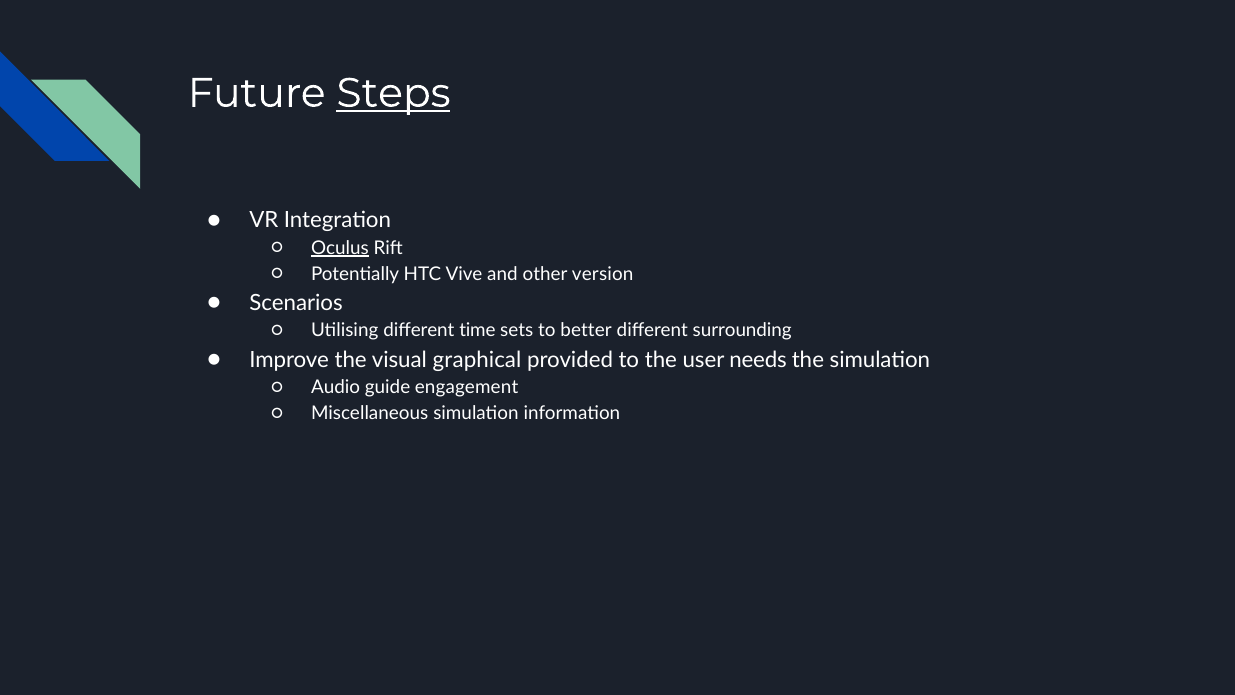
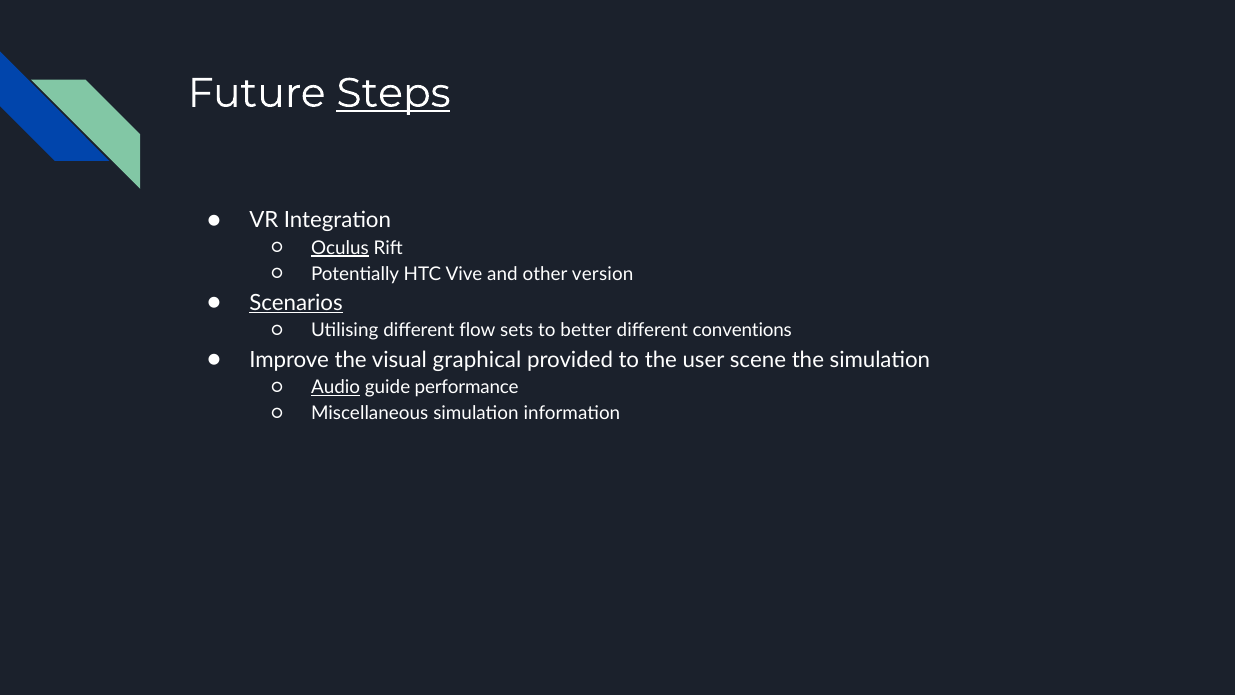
Scenarios underline: none -> present
time: time -> flow
surrounding: surrounding -> conventions
needs: needs -> scene
Audio underline: none -> present
engagement: engagement -> performance
